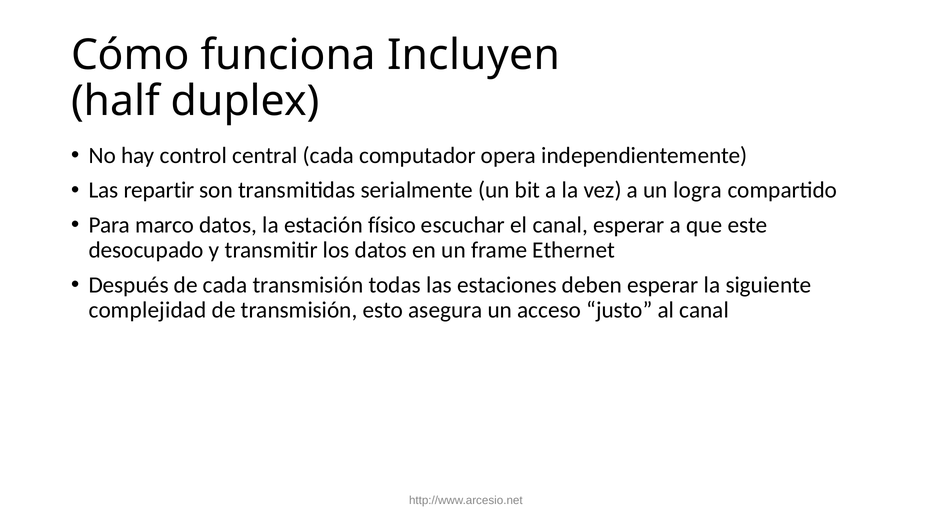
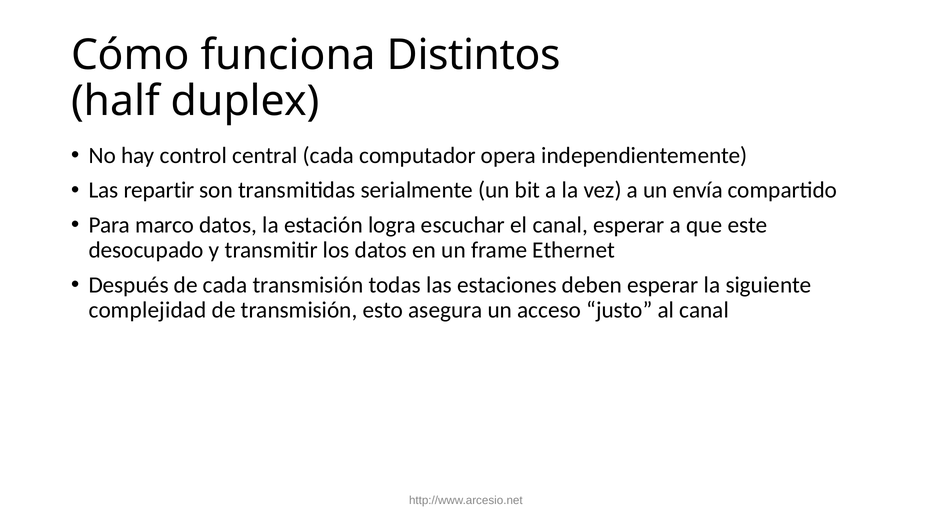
Incluyen: Incluyen -> Distintos
logra: logra -> envía
físico: físico -> logra
